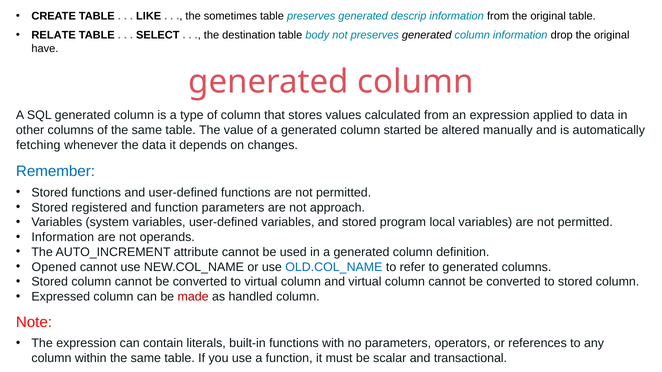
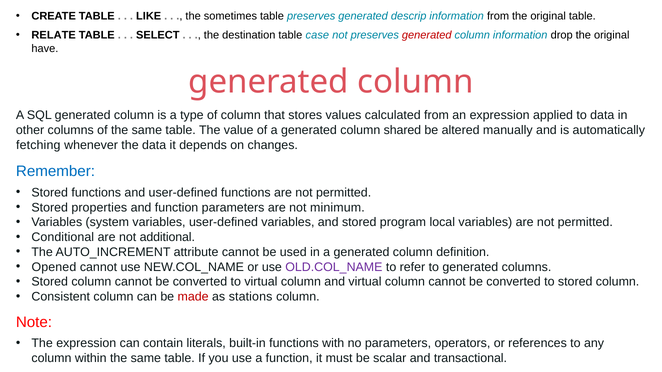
body: body -> case
generated at (427, 35) colour: black -> red
started: started -> shared
registered: registered -> properties
approach: approach -> minimum
Information at (63, 237): Information -> Conditional
operands: operands -> additional
OLD.COL_NAME colour: blue -> purple
Expressed: Expressed -> Consistent
handled: handled -> stations
